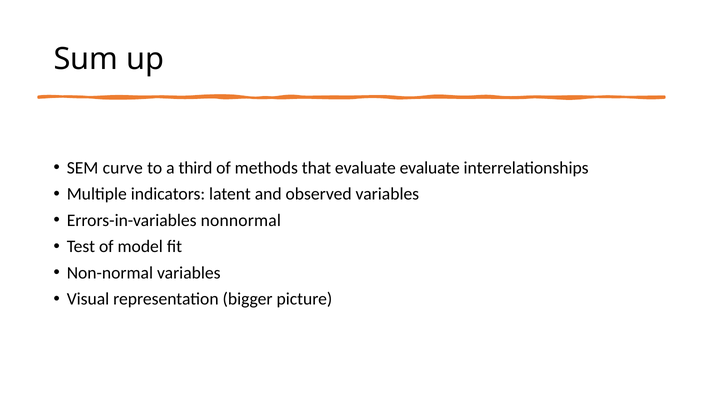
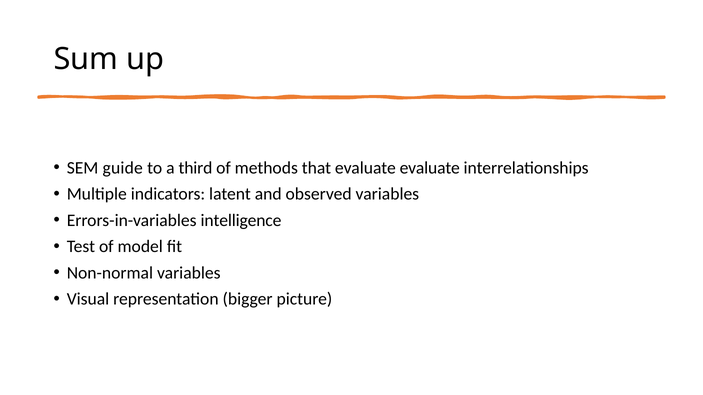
curve: curve -> guide
nonnormal: nonnormal -> intelligence
